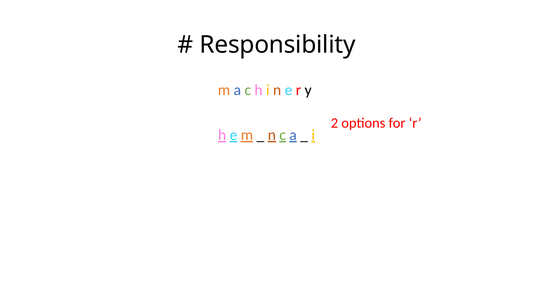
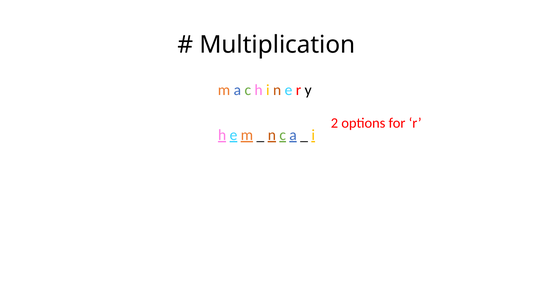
Responsibility: Responsibility -> Multiplication
